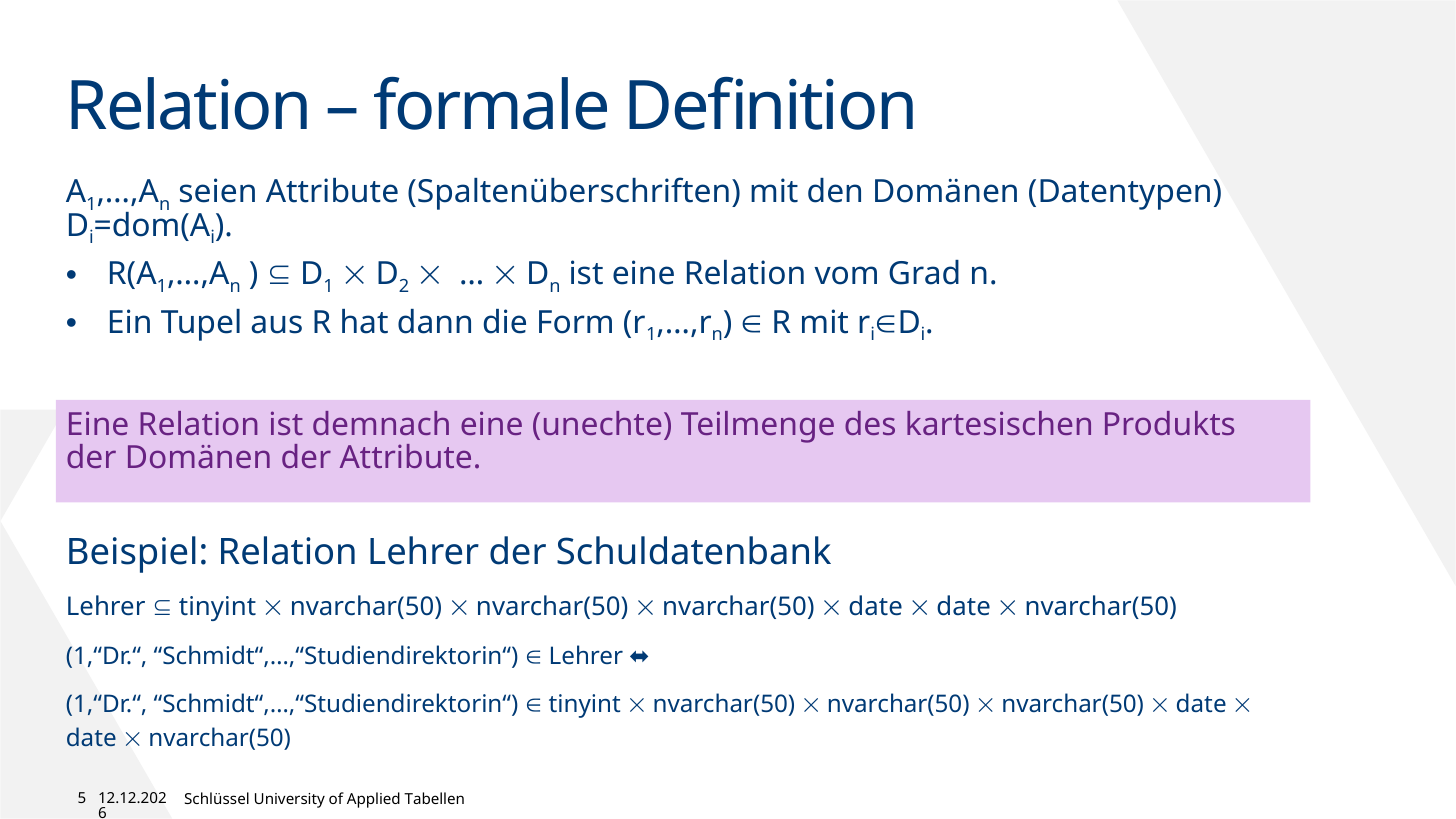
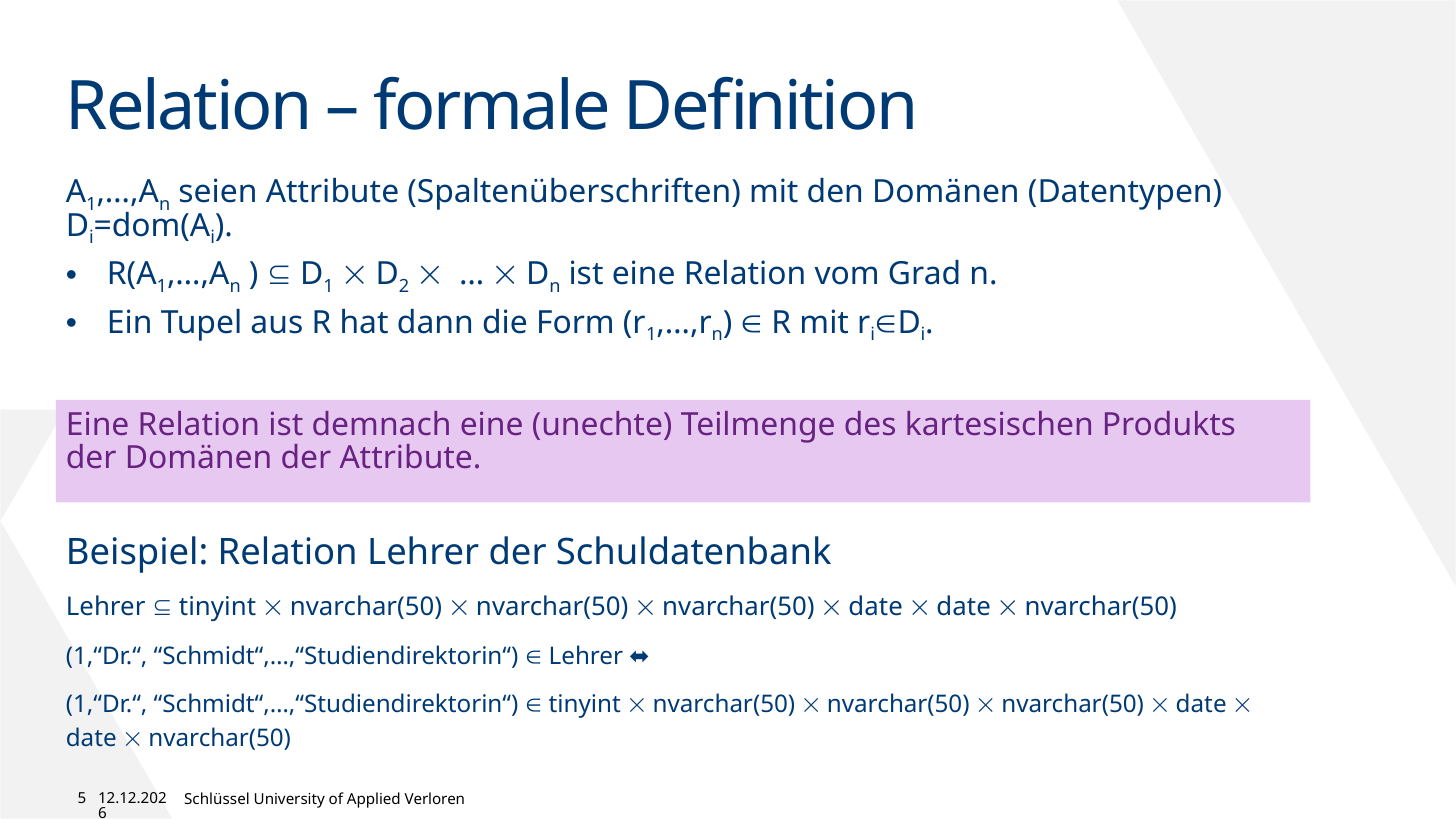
Tabellen: Tabellen -> Verloren
